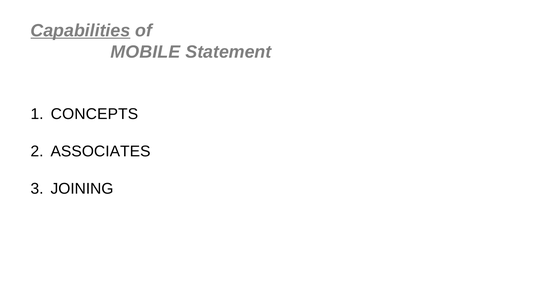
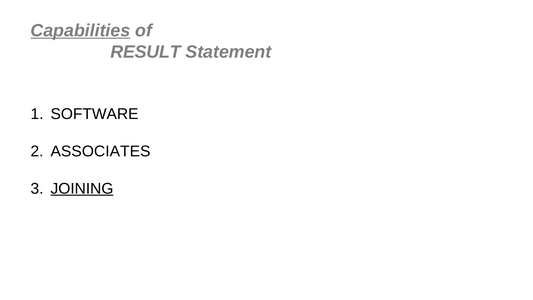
MOBILE: MOBILE -> RESULT
CONCEPTS: CONCEPTS -> SOFTWARE
JOINING underline: none -> present
